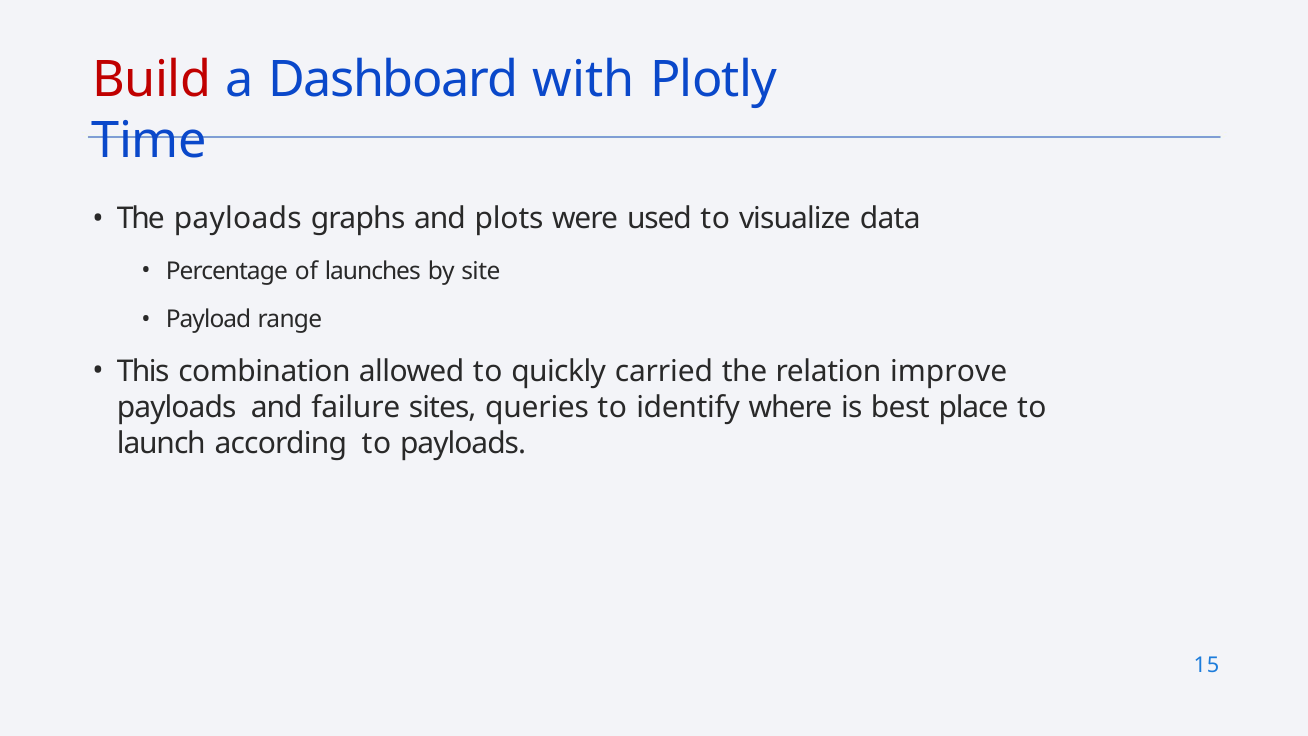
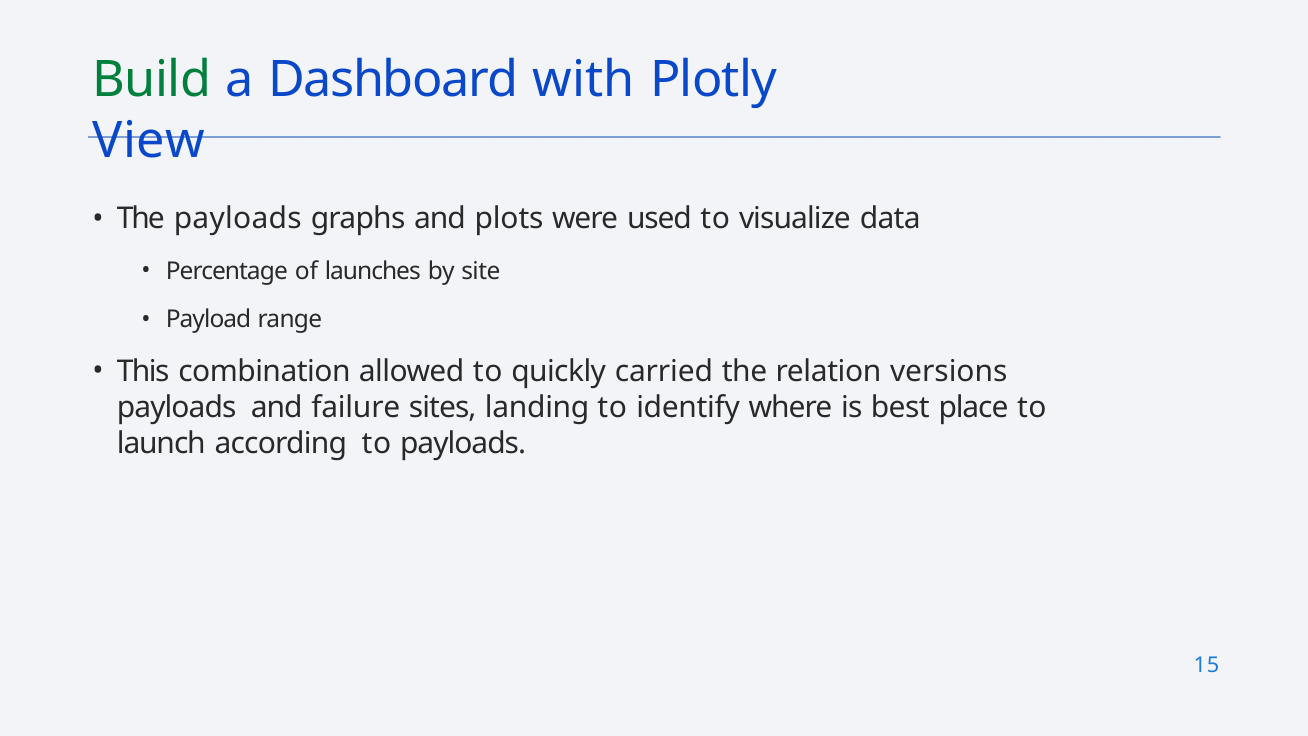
Build colour: red -> green
Time: Time -> View
improve: improve -> versions
queries: queries -> landing
